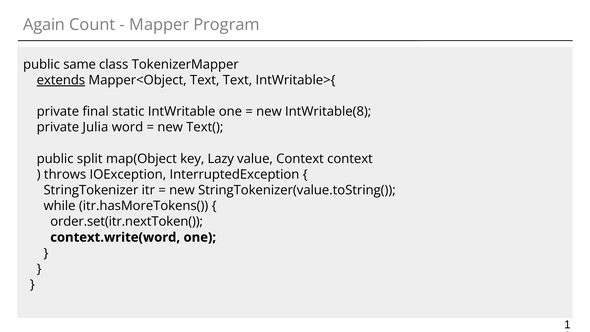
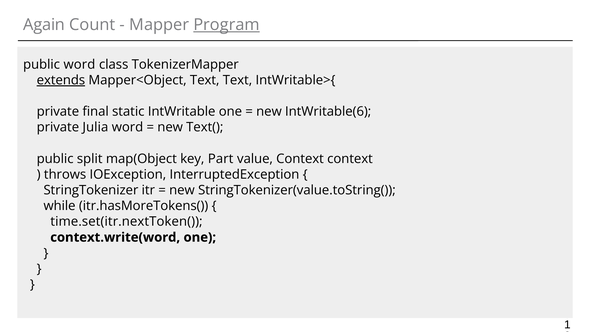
Program underline: none -> present
public same: same -> word
IntWritable(8: IntWritable(8 -> IntWritable(6
Lazy: Lazy -> Part
order.set(itr.nextToken(: order.set(itr.nextToken( -> time.set(itr.nextToken(
